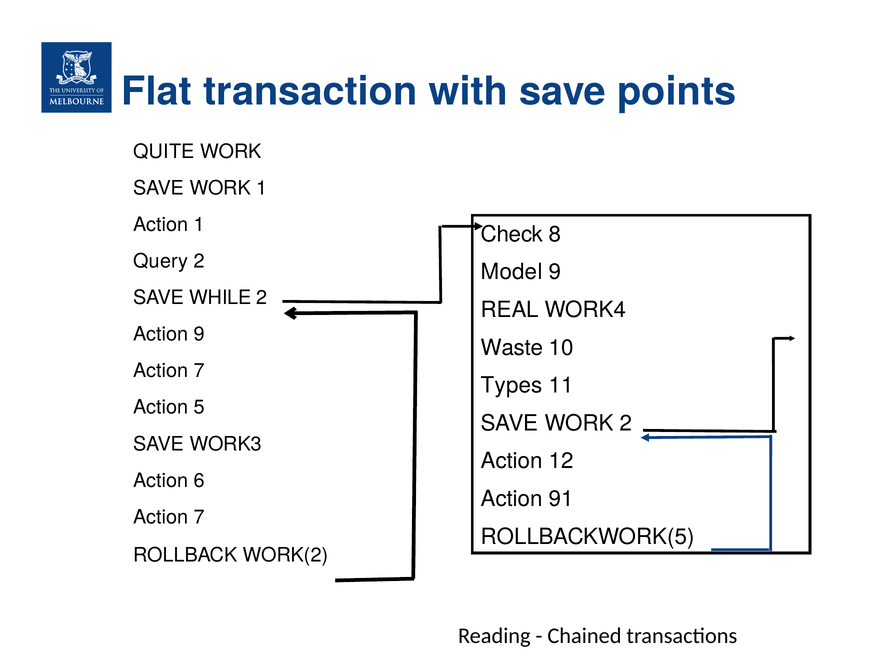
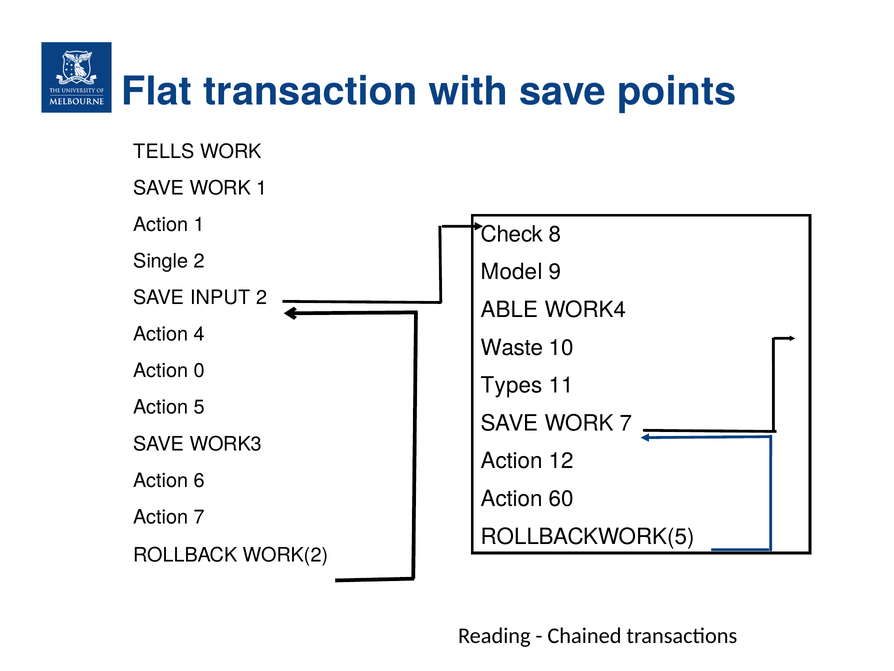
QUITE: QUITE -> TELLS
Query: Query -> Single
WHILE: WHILE -> INPUT
REAL: REAL -> ABLE
Action 9: 9 -> 4
7 at (199, 371): 7 -> 0
WORK 2: 2 -> 7
91: 91 -> 60
